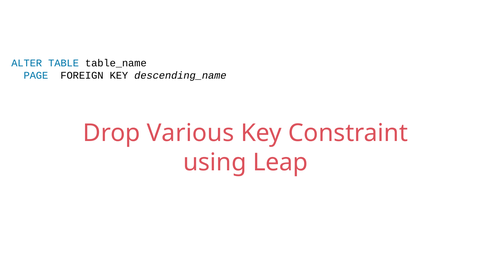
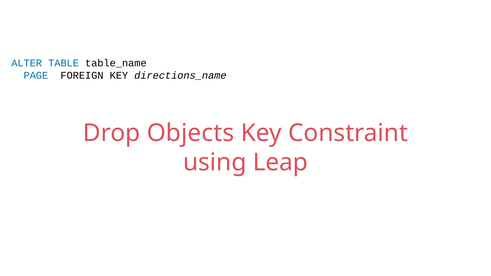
descending_name: descending_name -> directions_name
Various: Various -> Objects
